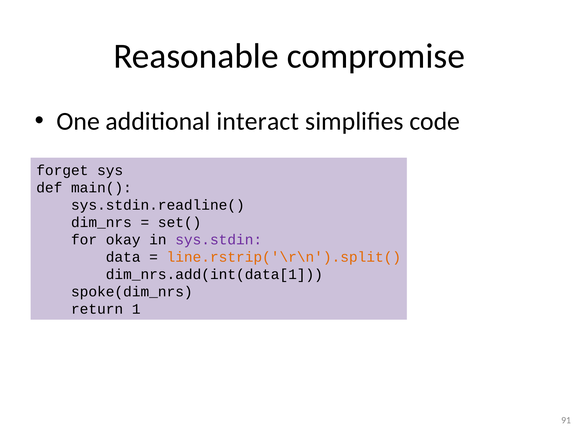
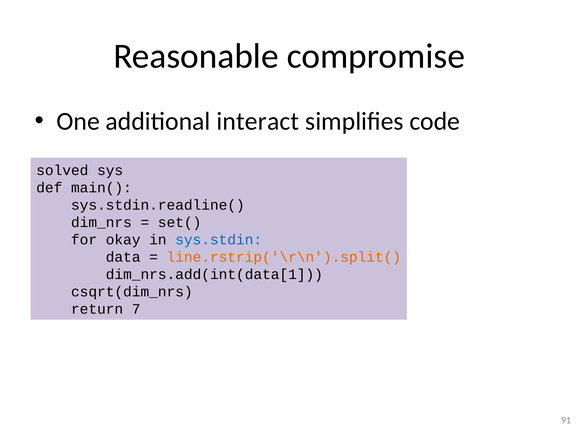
forget: forget -> solved
sys.stdin colour: purple -> blue
spoke(dim_nrs: spoke(dim_nrs -> csqrt(dim_nrs
1: 1 -> 7
